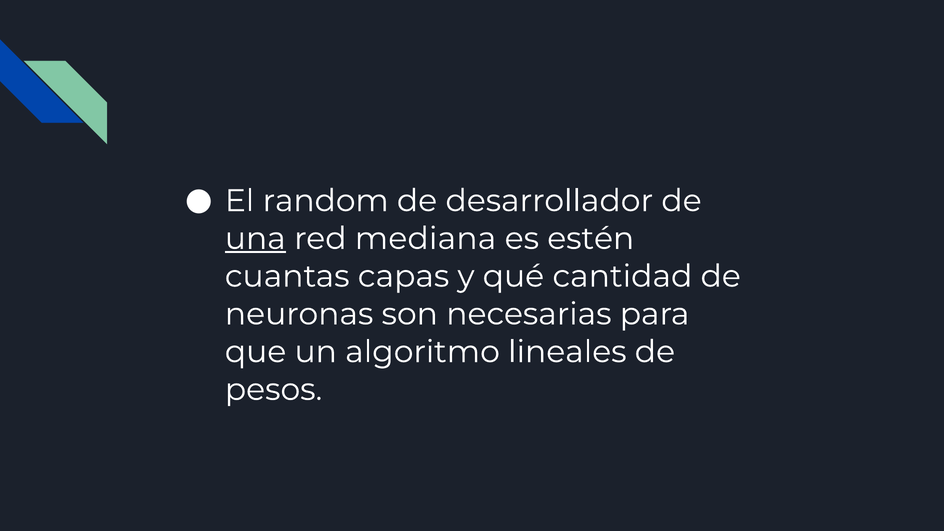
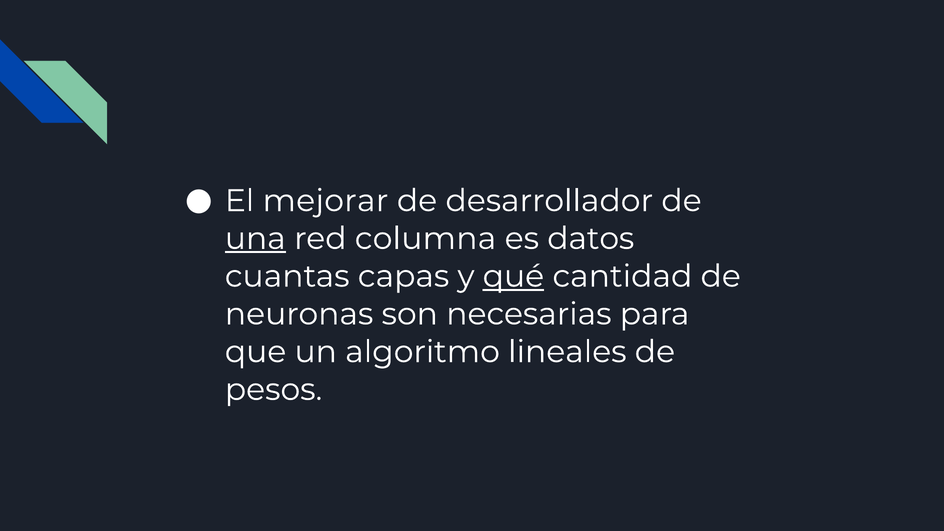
random: random -> mejorar
mediana: mediana -> columna
estén: estén -> datos
qué underline: none -> present
